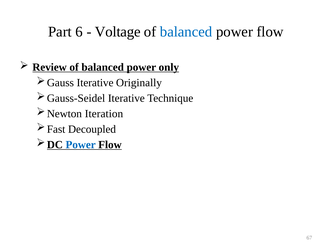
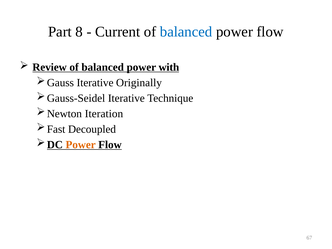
6: 6 -> 8
Voltage: Voltage -> Current
only: only -> with
Power at (81, 145) colour: blue -> orange
